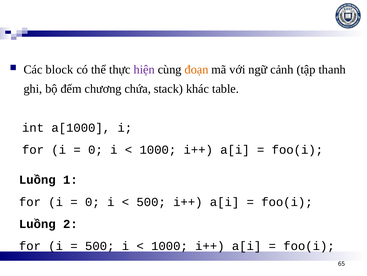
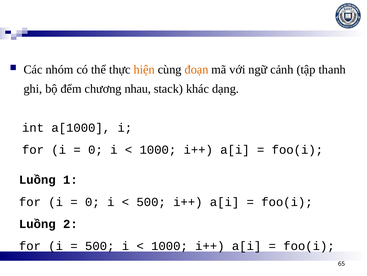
block: block -> nhóm
hiện colour: purple -> orange
chứa: chứa -> nhau
table: table -> dạng
